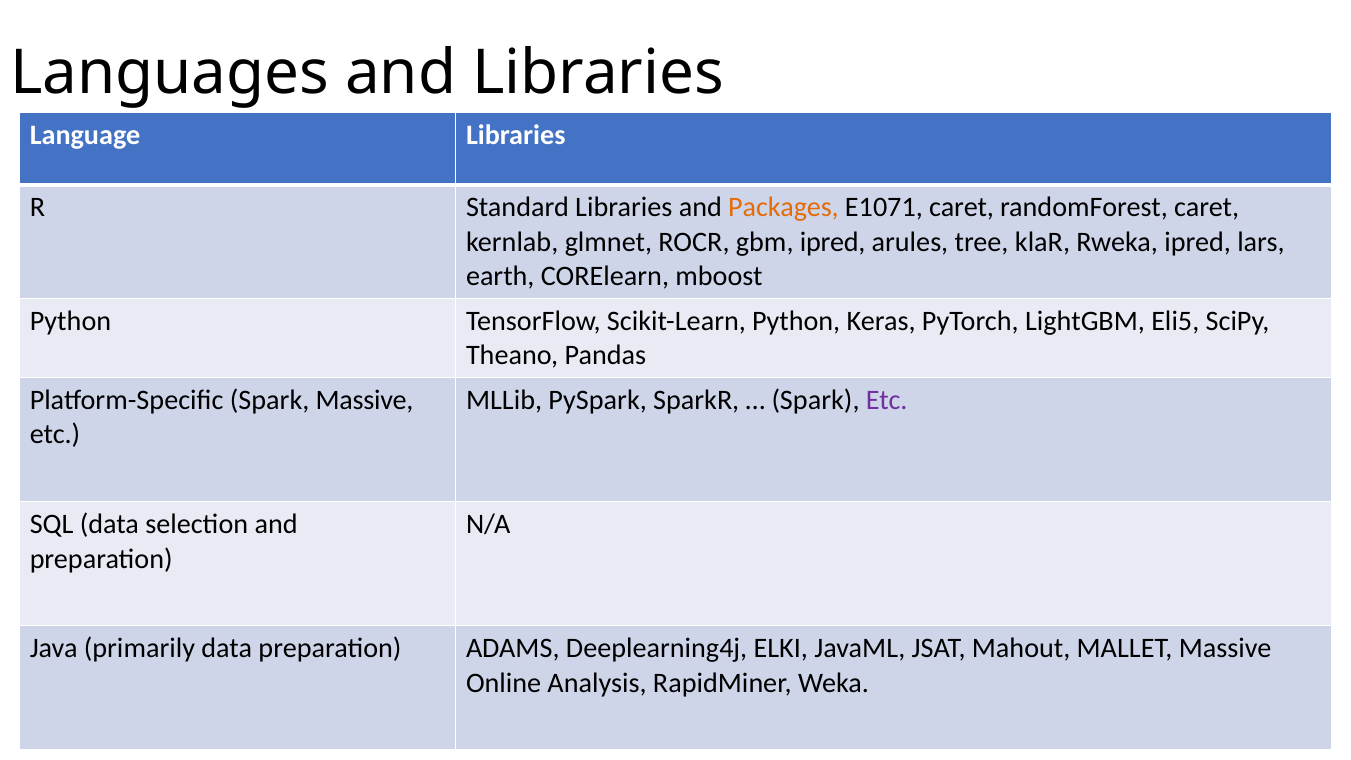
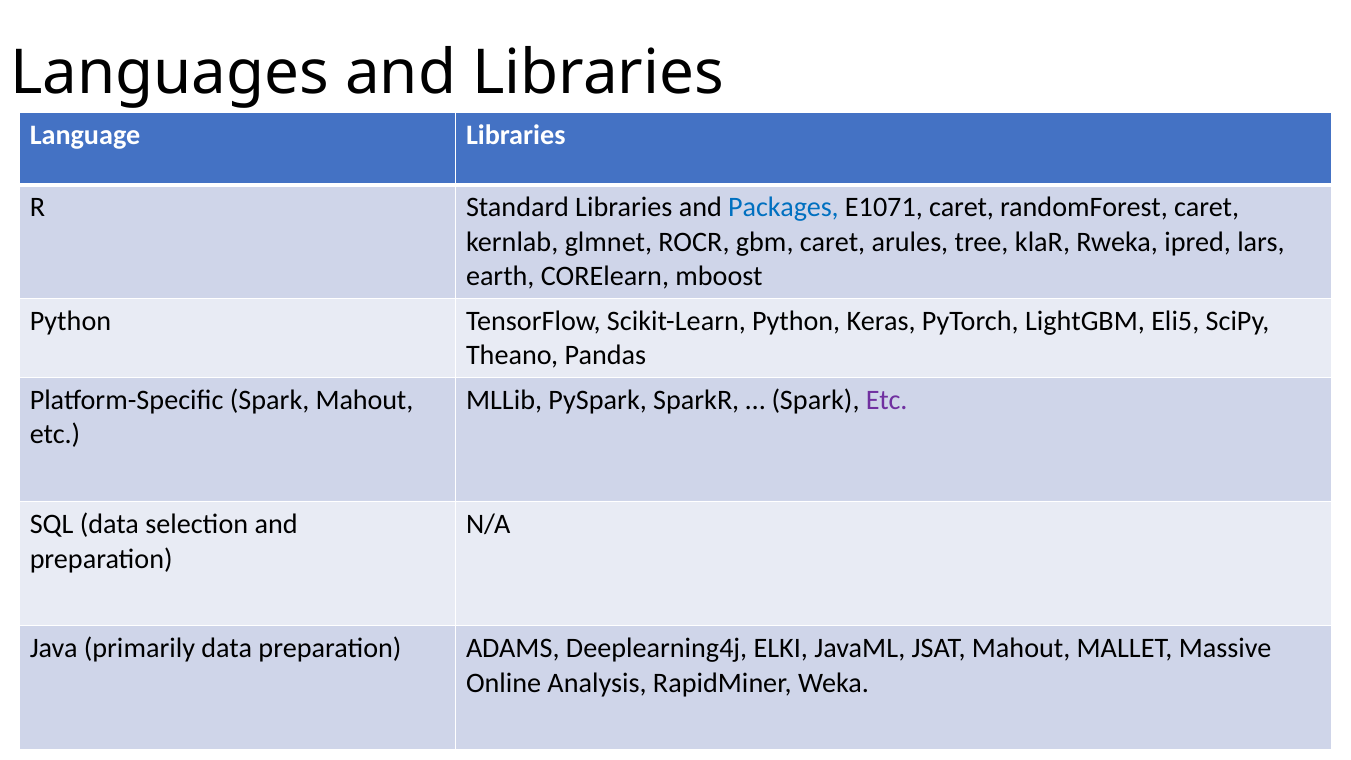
Packages colour: orange -> blue
gbm ipred: ipred -> caret
Spark Massive: Massive -> Mahout
